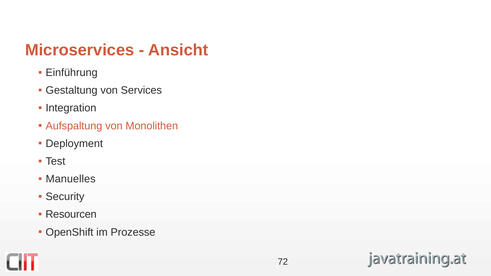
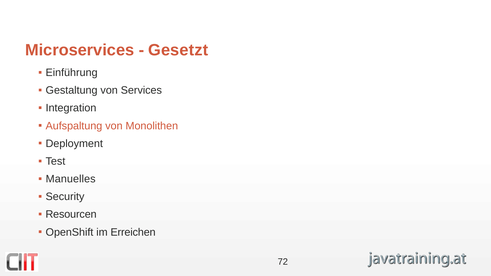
Ansicht: Ansicht -> Gesetzt
Prozesse: Prozesse -> Erreichen
